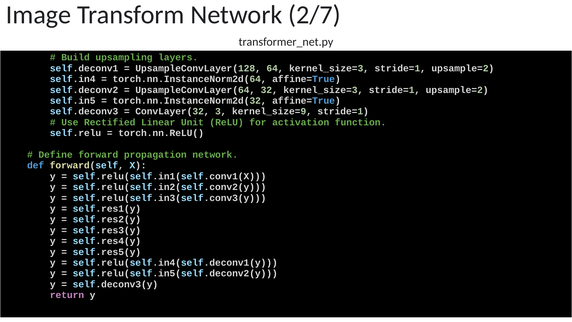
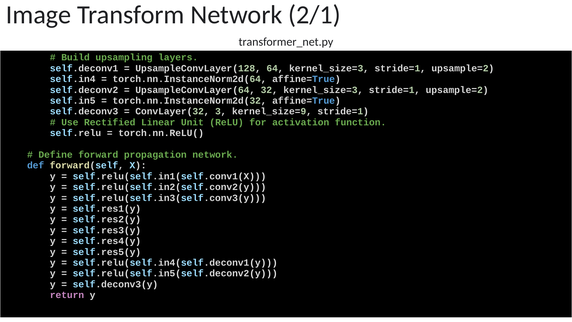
2/7: 2/7 -> 2/1
